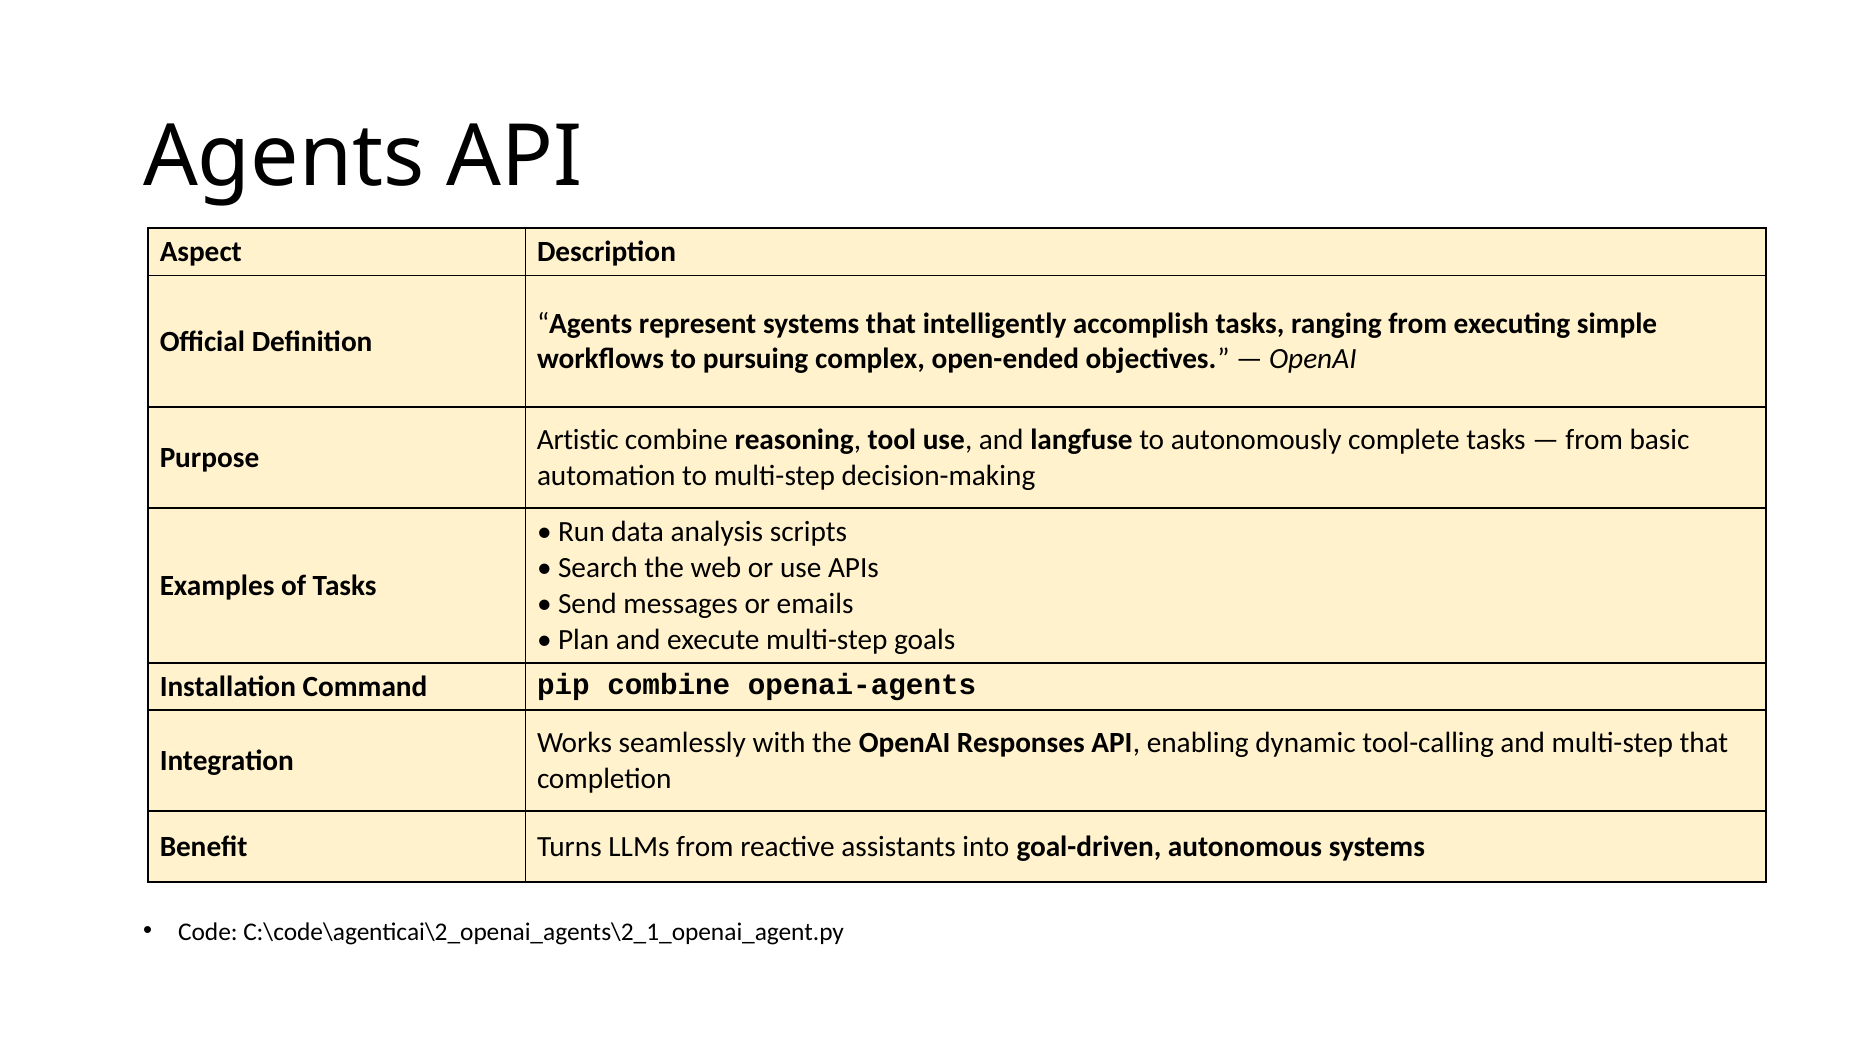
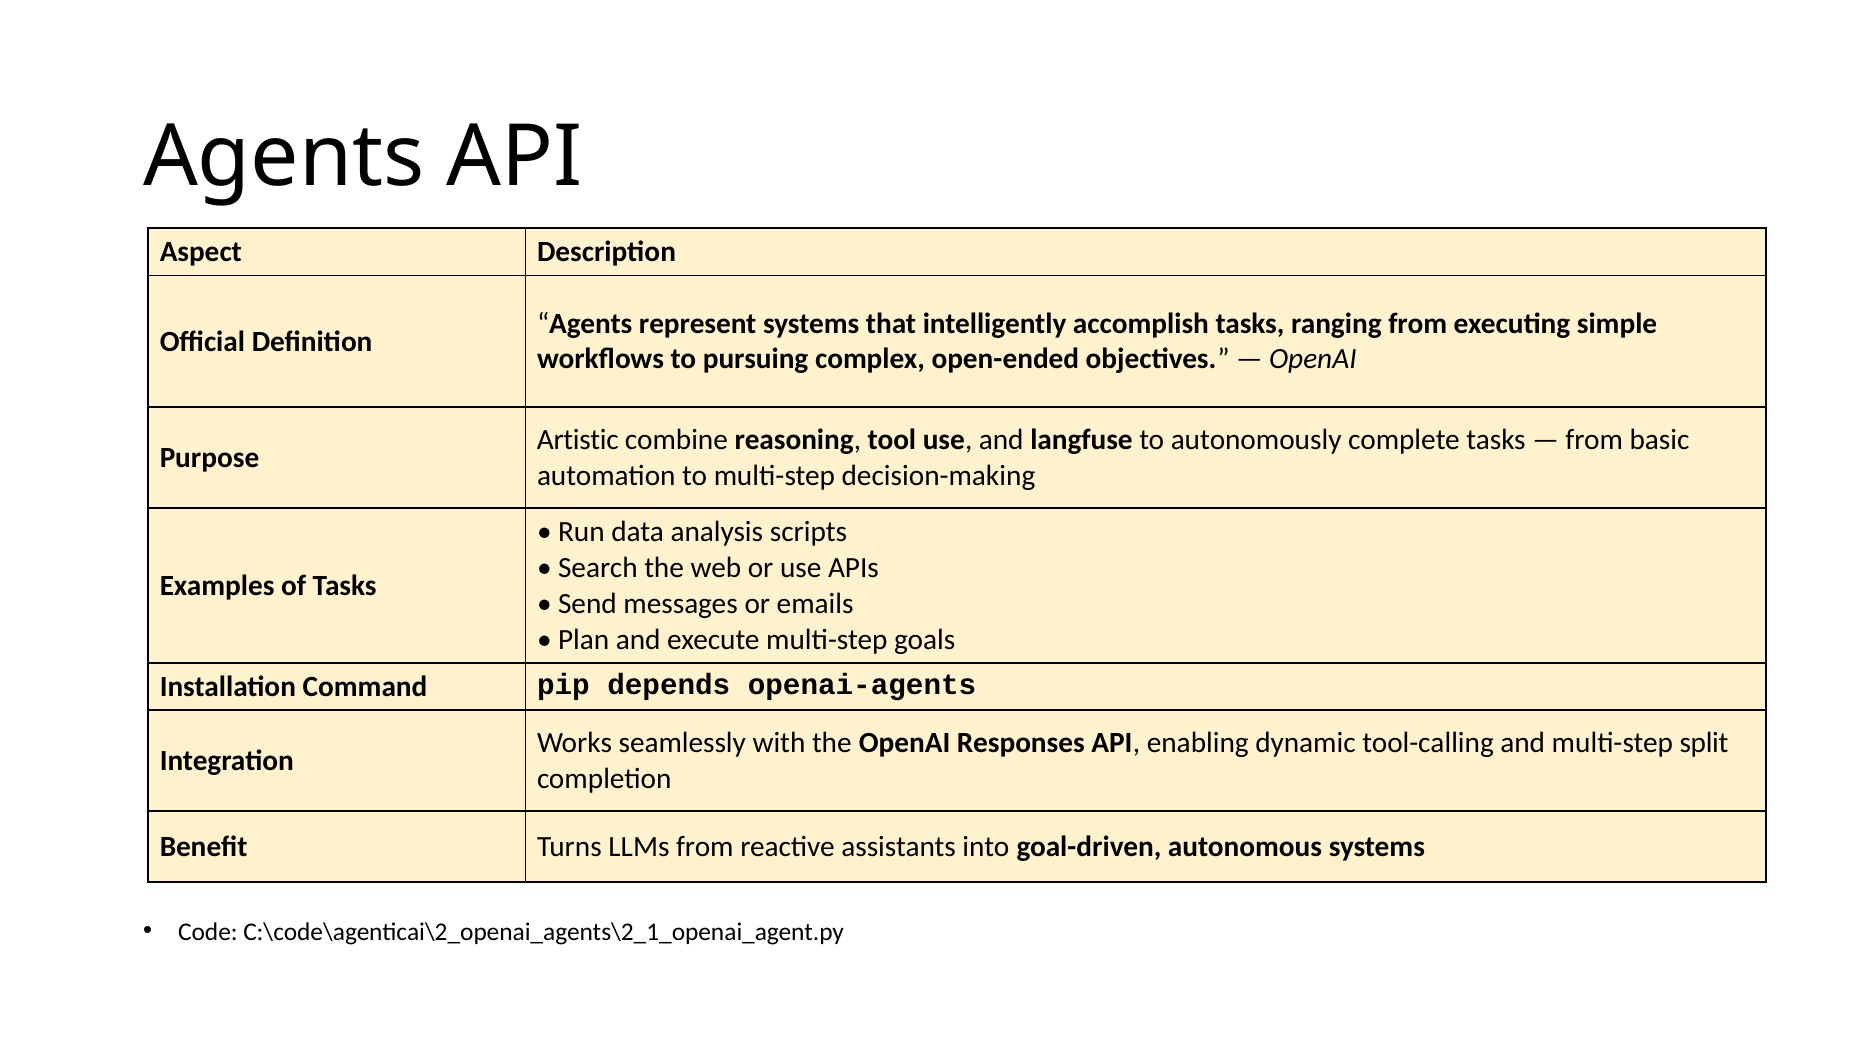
pip combine: combine -> depends
multi-step that: that -> split
